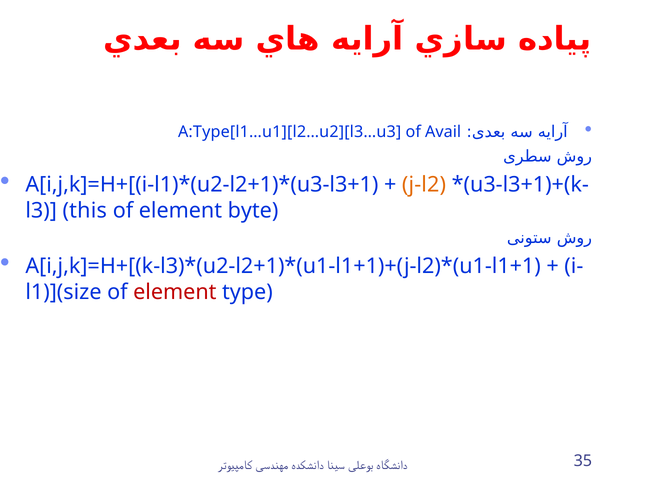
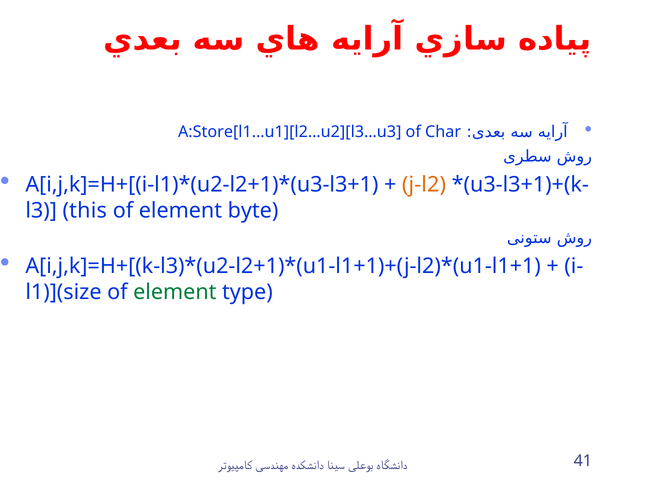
A:Type[l1…u1][l2…u2][l3…u3: A:Type[l1…u1][l2…u2][l3…u3 -> A:Store[l1…u1][l2…u2][l3…u3
Avail: Avail -> Char
element at (175, 291) colour: red -> green
35: 35 -> 41
